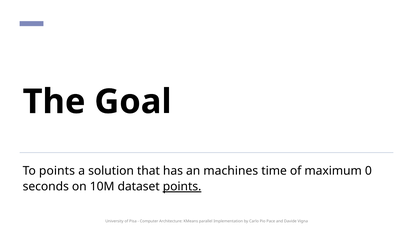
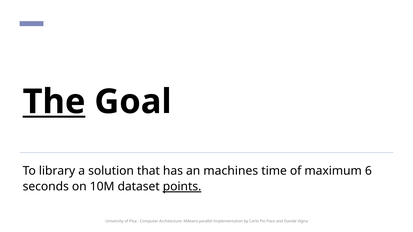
The underline: none -> present
To points: points -> library
0: 0 -> 6
